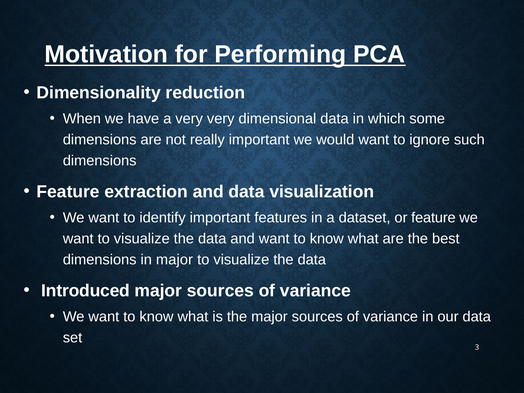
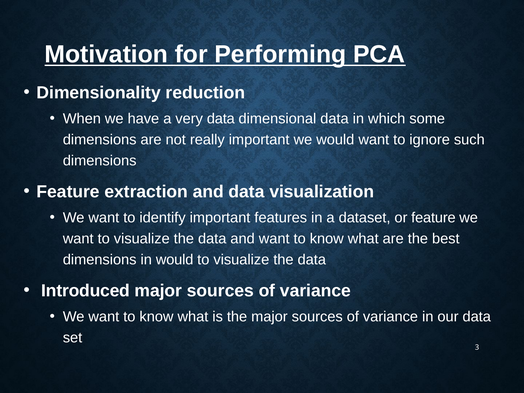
very very: very -> data
in major: major -> would
